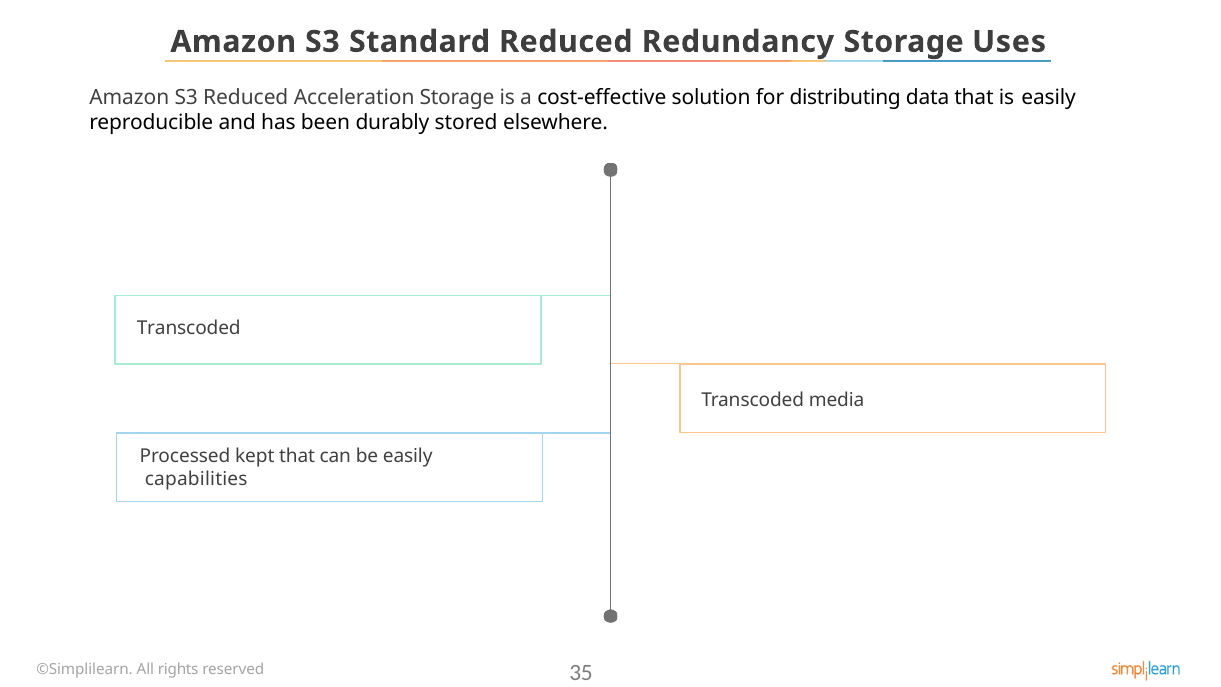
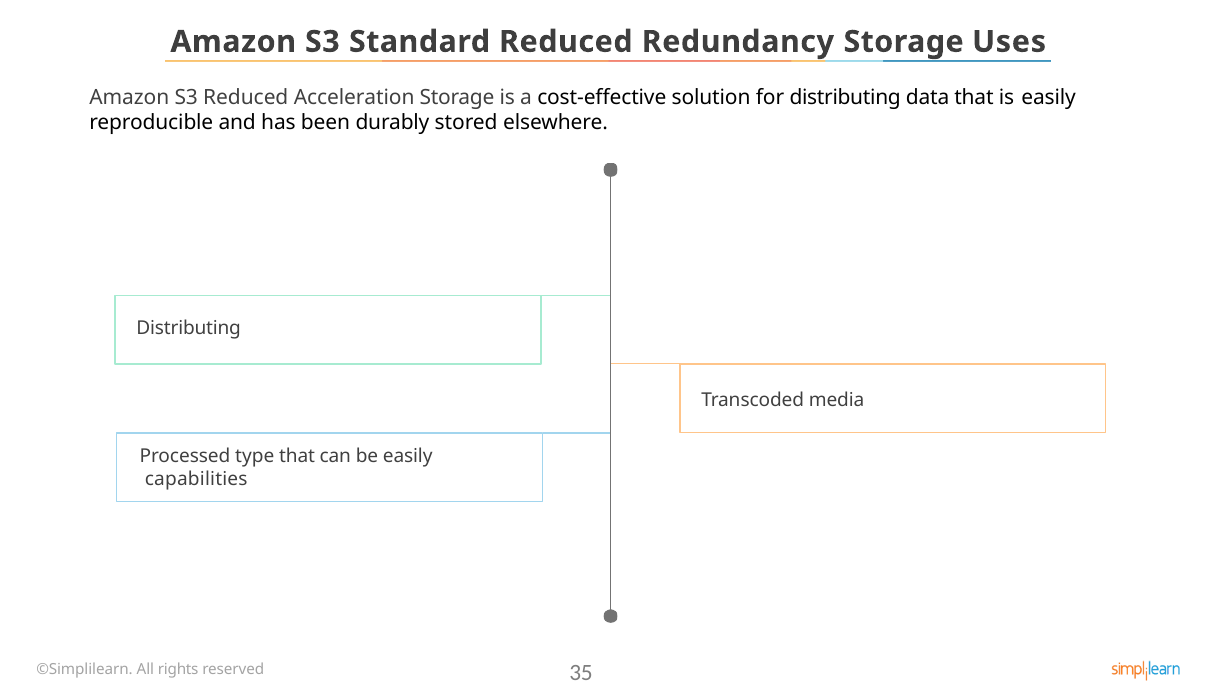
Transcoded at (189, 329): Transcoded -> Distributing
kept: kept -> type
